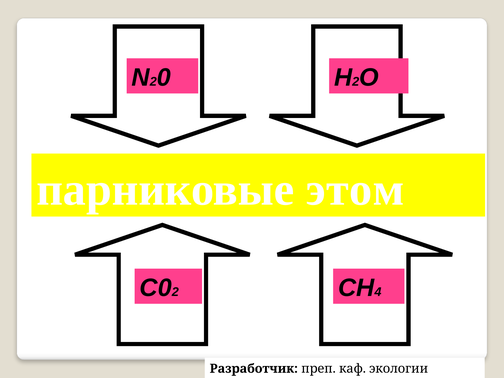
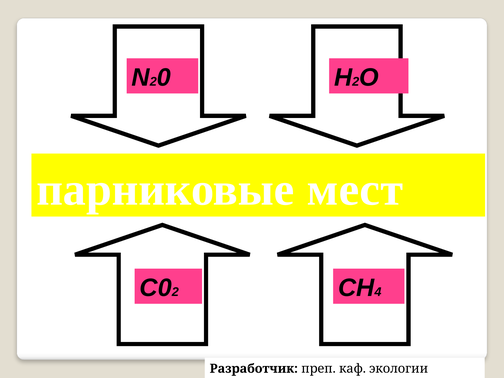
этом: этом -> мест
